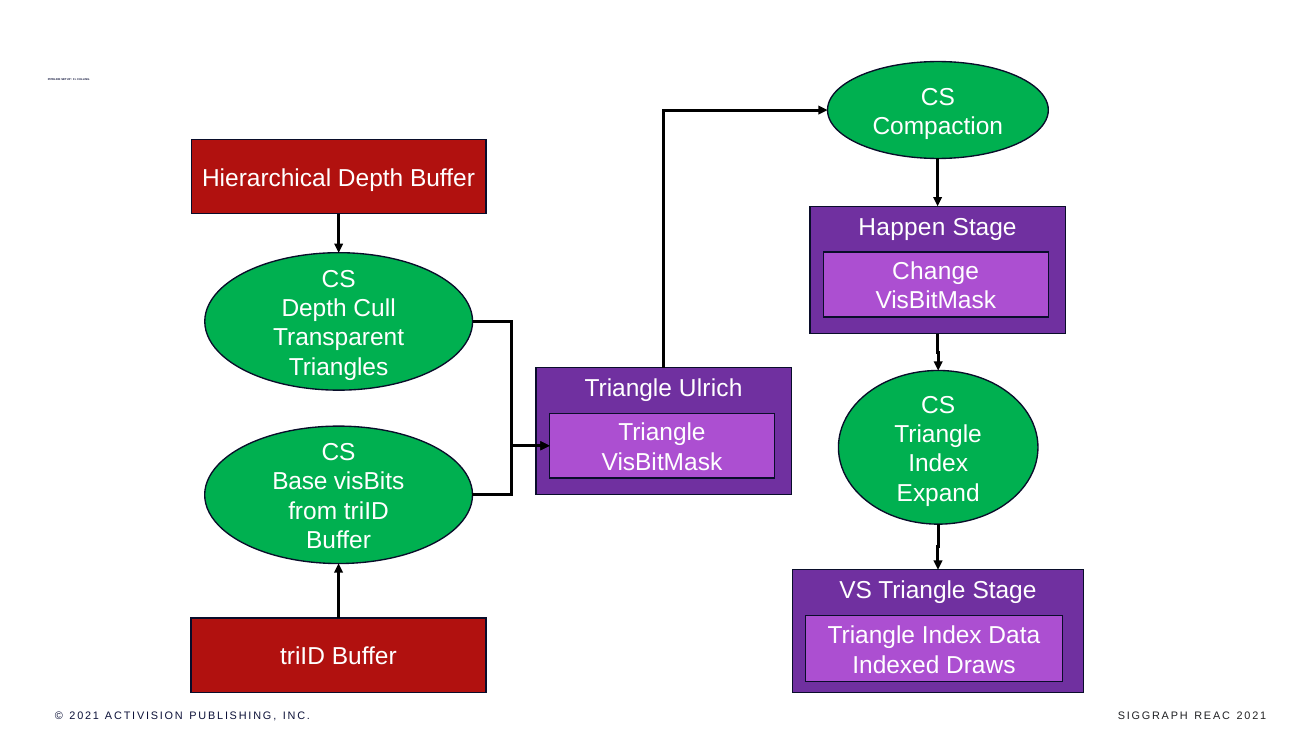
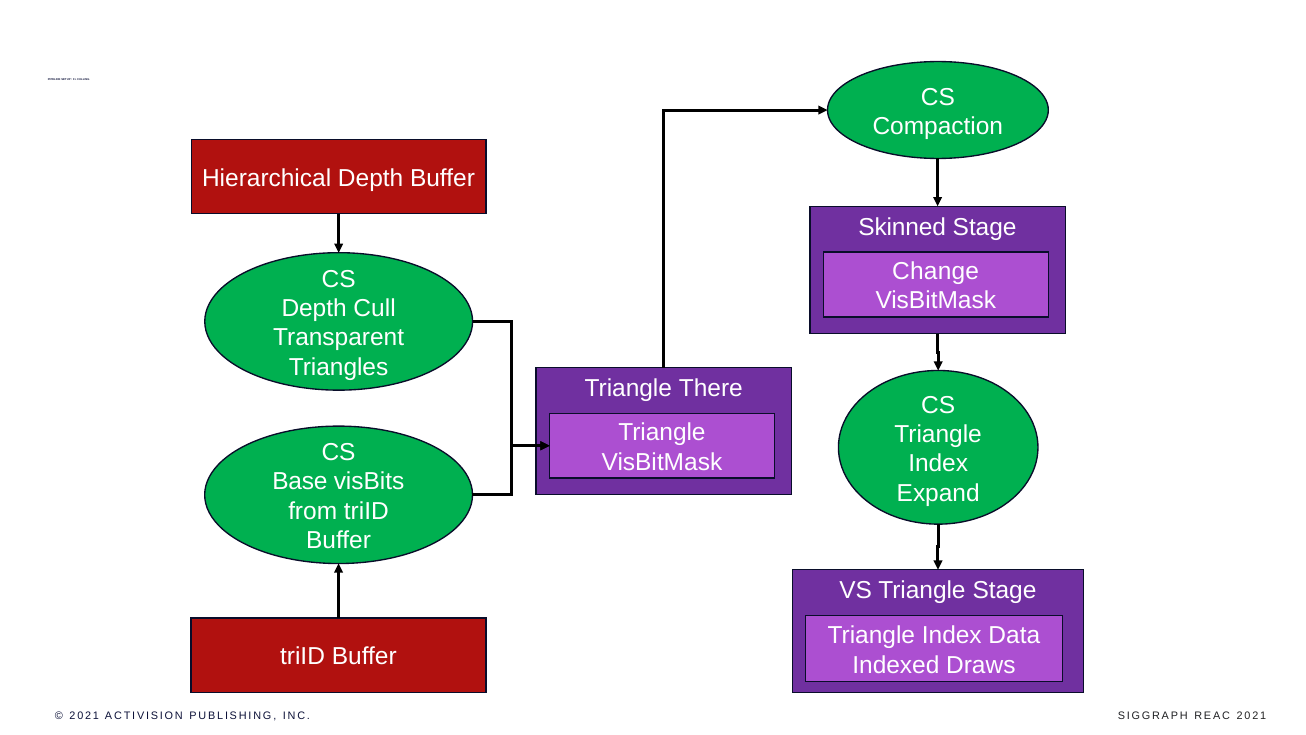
Happen: Happen -> Skinned
Ulrich: Ulrich -> There
